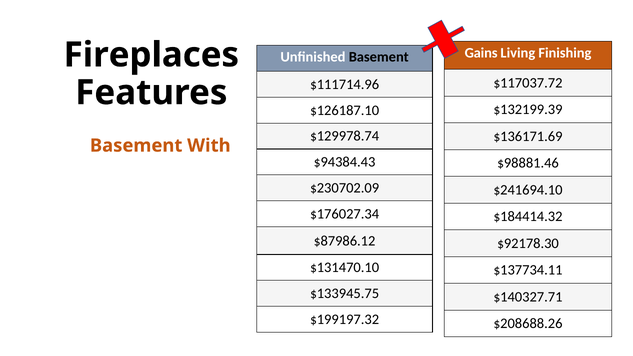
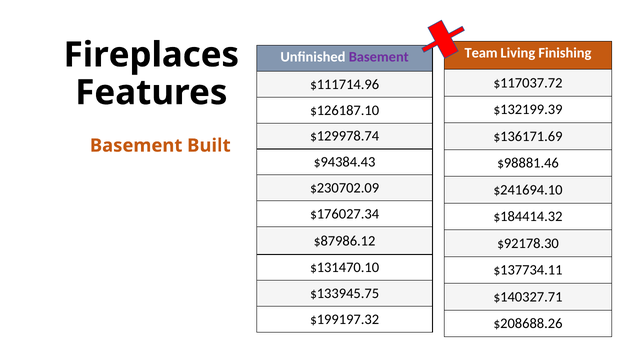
Gains: Gains -> Team
Basement at (379, 57) colour: black -> purple
With: With -> Built
